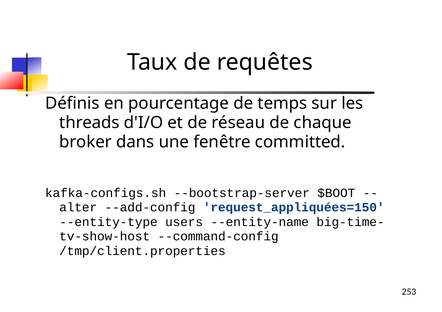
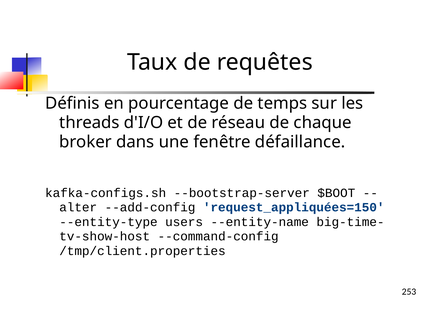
committed: committed -> défaillance
